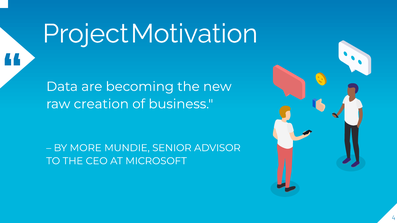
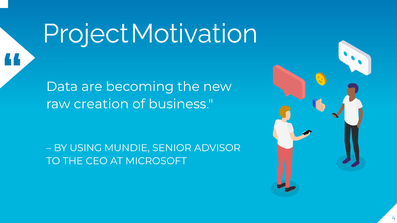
MORE: MORE -> USING
